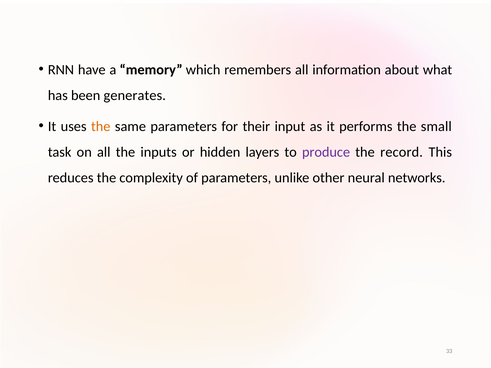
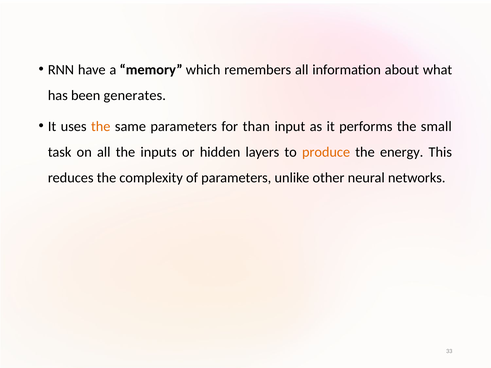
their: their -> than
produce colour: purple -> orange
record: record -> energy
